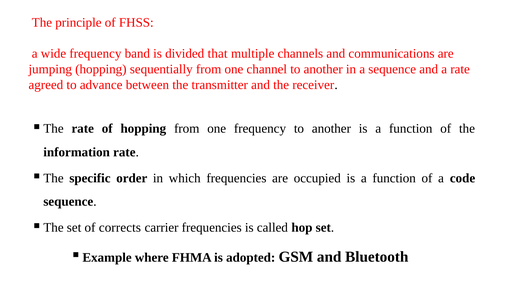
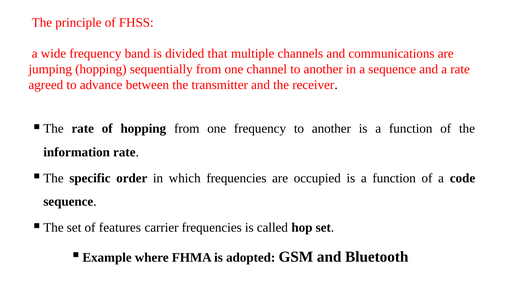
corrects: corrects -> features
